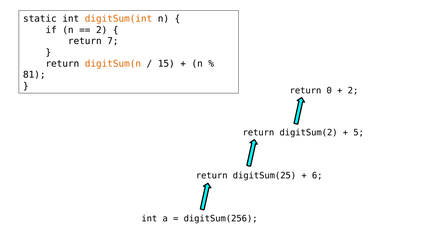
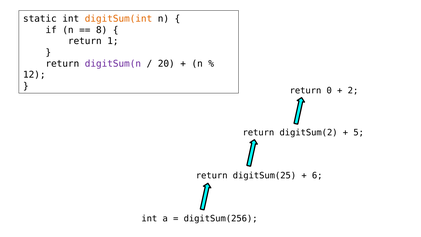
2 at (102, 30): 2 -> 8
7: 7 -> 1
digitSum(n colour: orange -> purple
15: 15 -> 20
81: 81 -> 12
